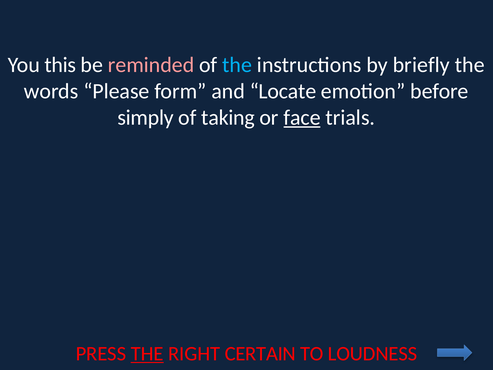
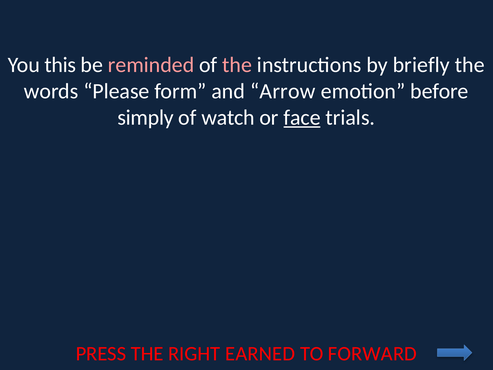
the at (237, 65) colour: light blue -> pink
Locate: Locate -> Arrow
taking: taking -> watch
THE at (147, 353) underline: present -> none
CERTAIN: CERTAIN -> EARNED
LOUDNESS: LOUDNESS -> FORWARD
